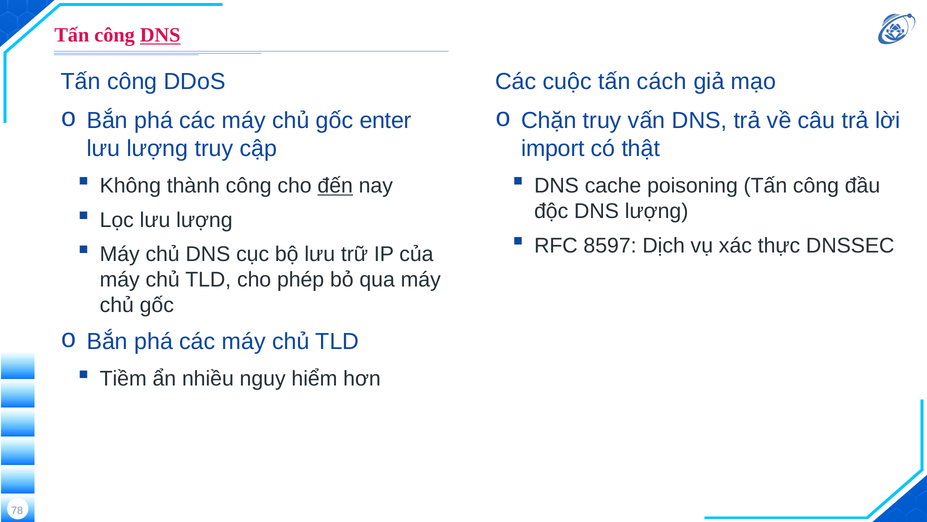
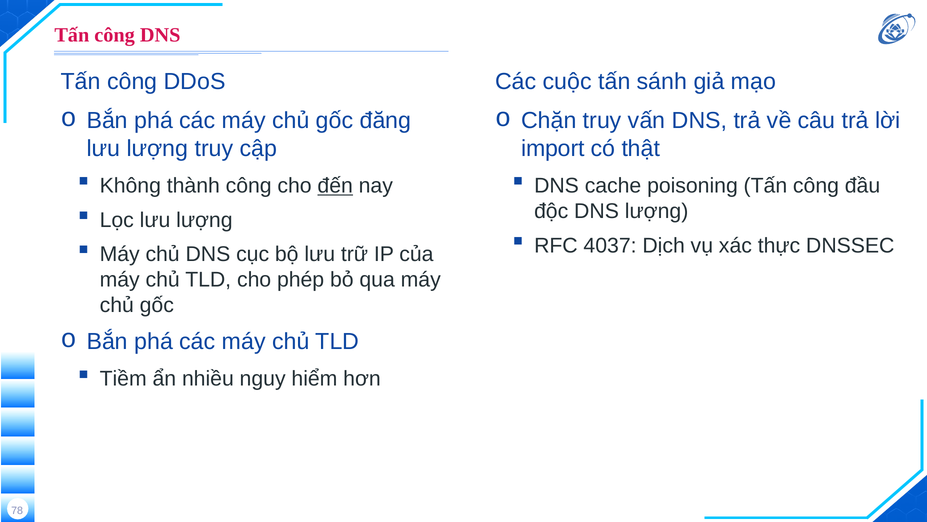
DNS at (160, 35) underline: present -> none
cách: cách -> sánh
enter: enter -> đăng
8597: 8597 -> 4037
